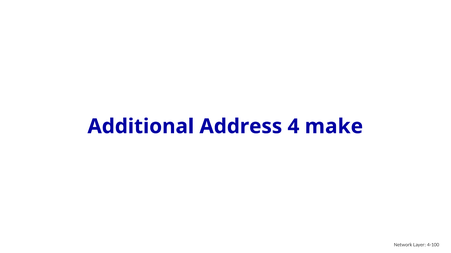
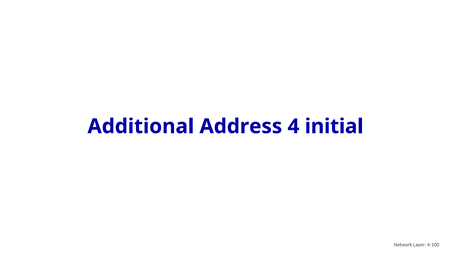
make: make -> initial
